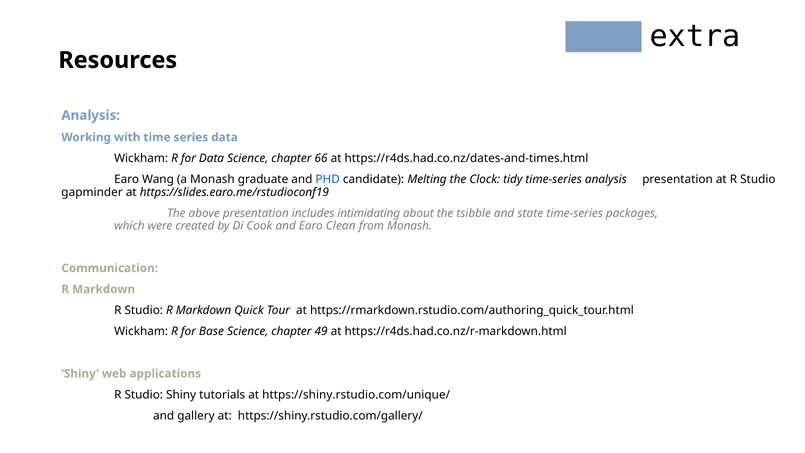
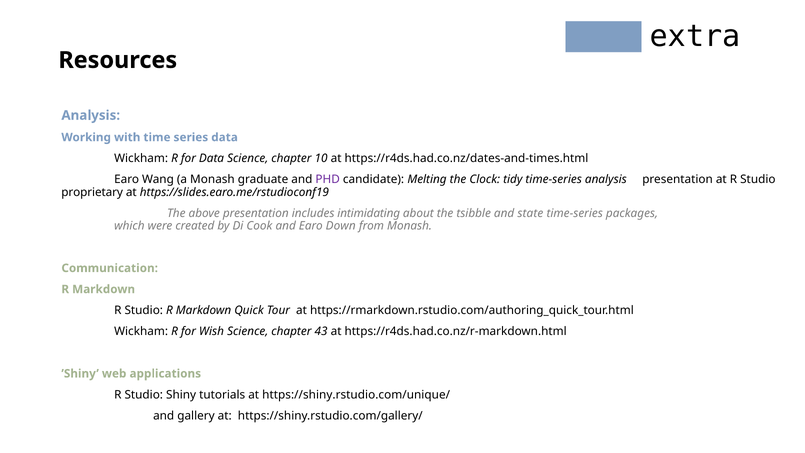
66: 66 -> 10
PHD colour: blue -> purple
gapminder: gapminder -> proprietary
Clean: Clean -> Down
Base: Base -> Wish
49: 49 -> 43
